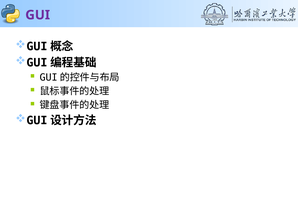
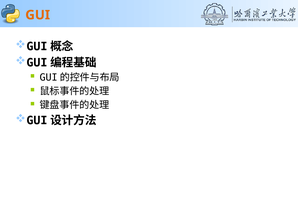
GUI colour: purple -> orange
